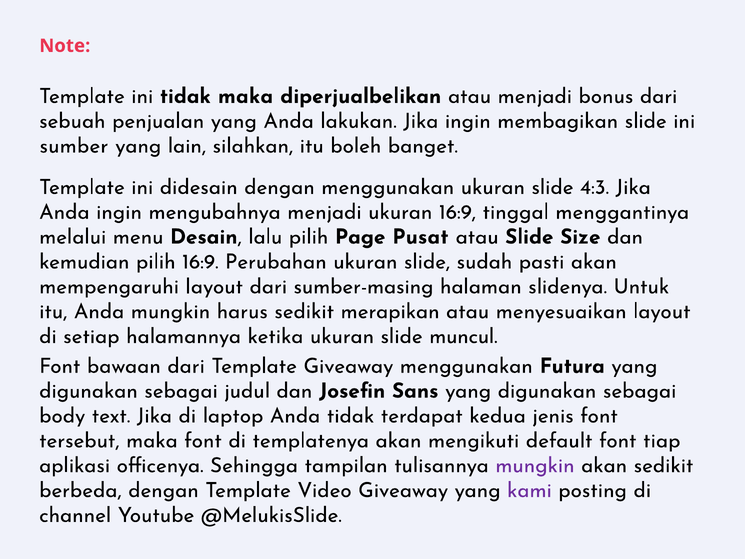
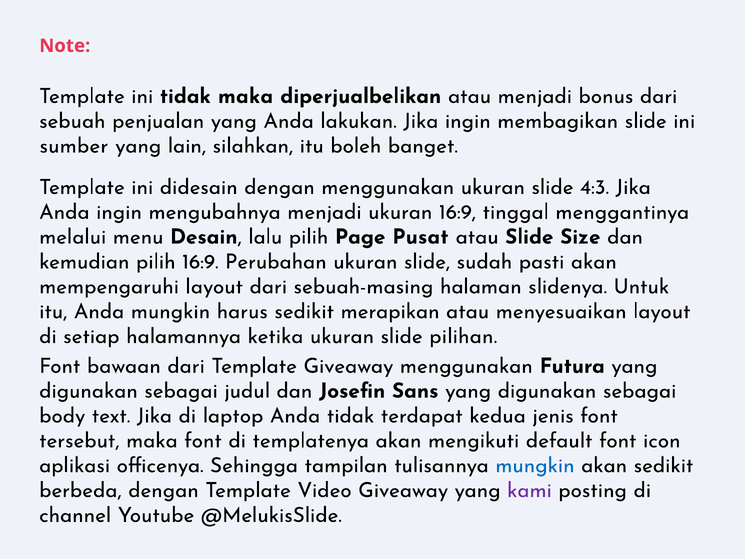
sumber-masing: sumber-masing -> sebuah-masing
muncul: muncul -> pilihan
tiap: tiap -> icon
mungkin at (535, 465) colour: purple -> blue
